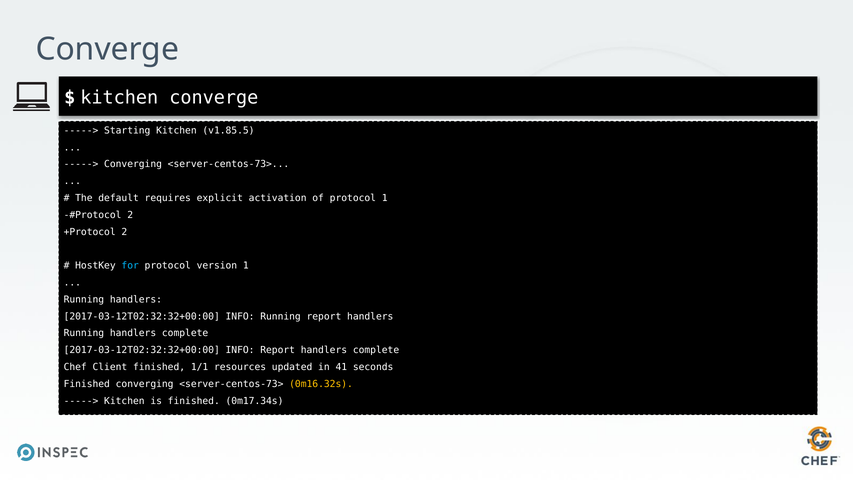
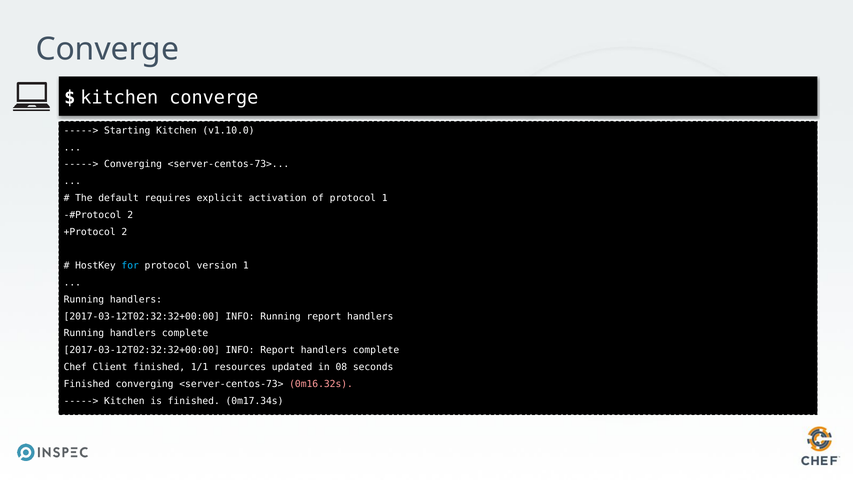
v1.85.5: v1.85.5 -> v1.10.0
41: 41 -> 08
0m16.32s colour: yellow -> pink
